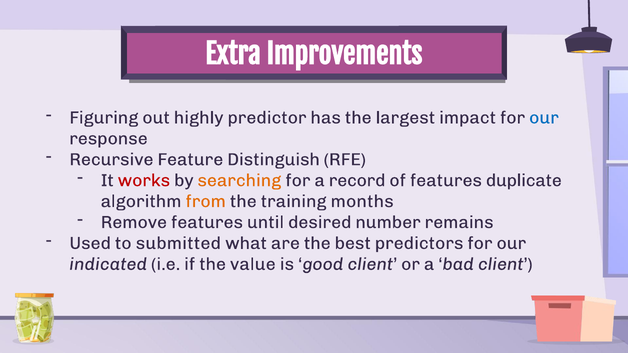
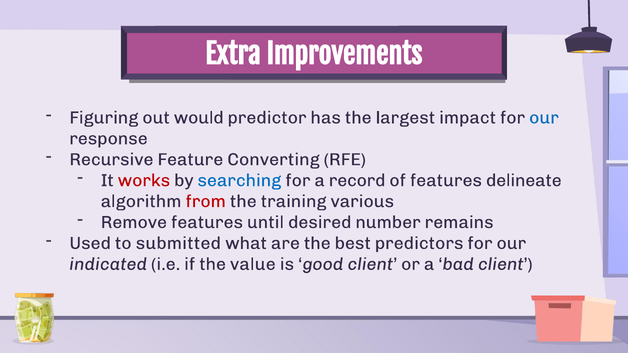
highly: highly -> would
Distinguish: Distinguish -> Converting
searching colour: orange -> blue
duplicate: duplicate -> delineate
from colour: orange -> red
months: months -> various
